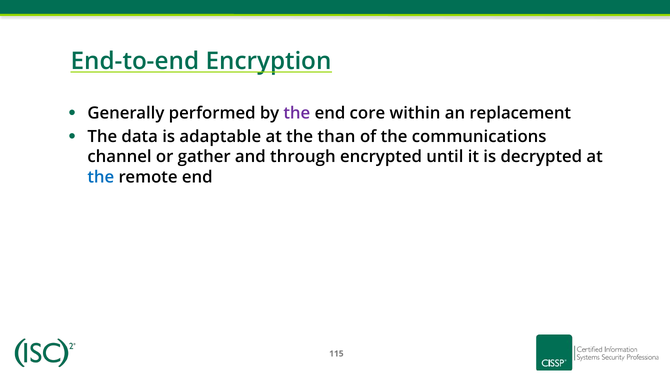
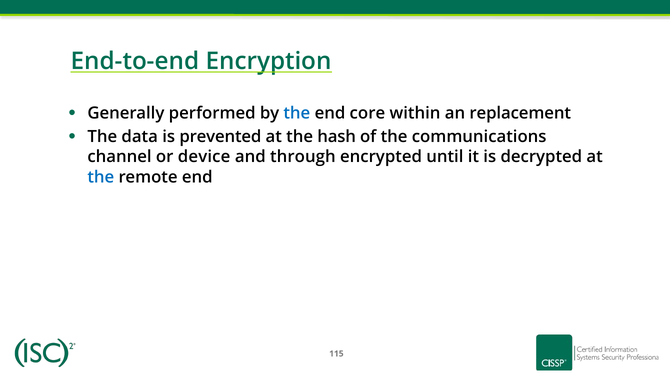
the at (297, 113) colour: purple -> blue
adaptable: adaptable -> prevented
than: than -> hash
gather: gather -> device
